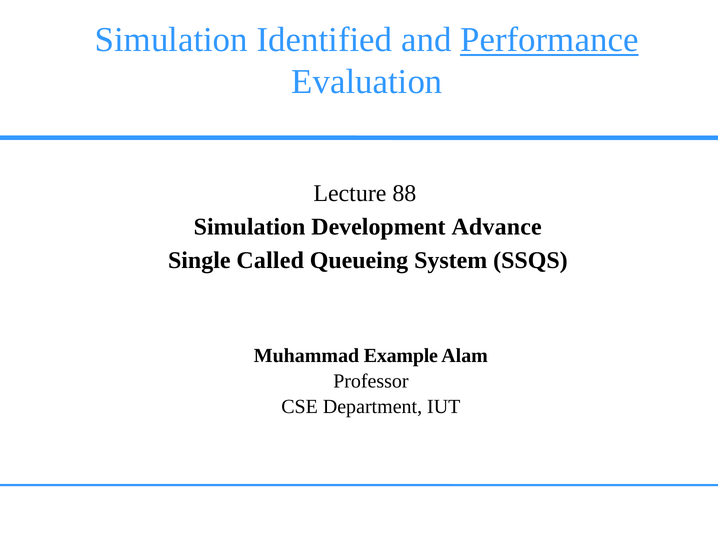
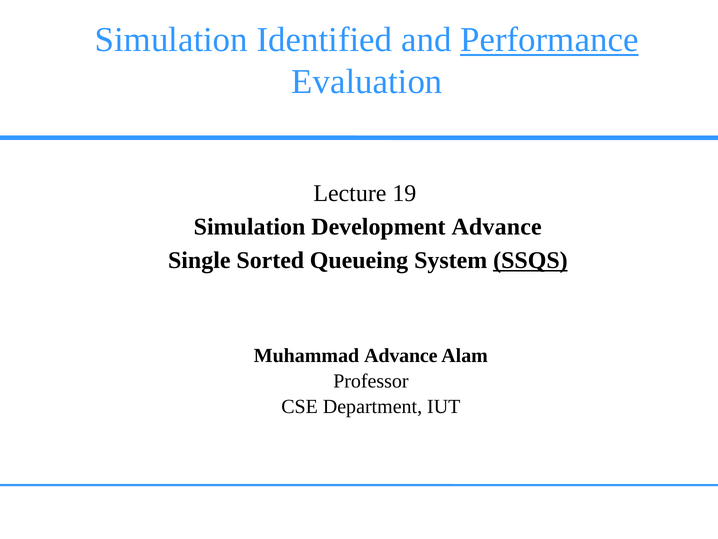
88: 88 -> 19
Called: Called -> Sorted
SSQS underline: none -> present
Muhammad Example: Example -> Advance
